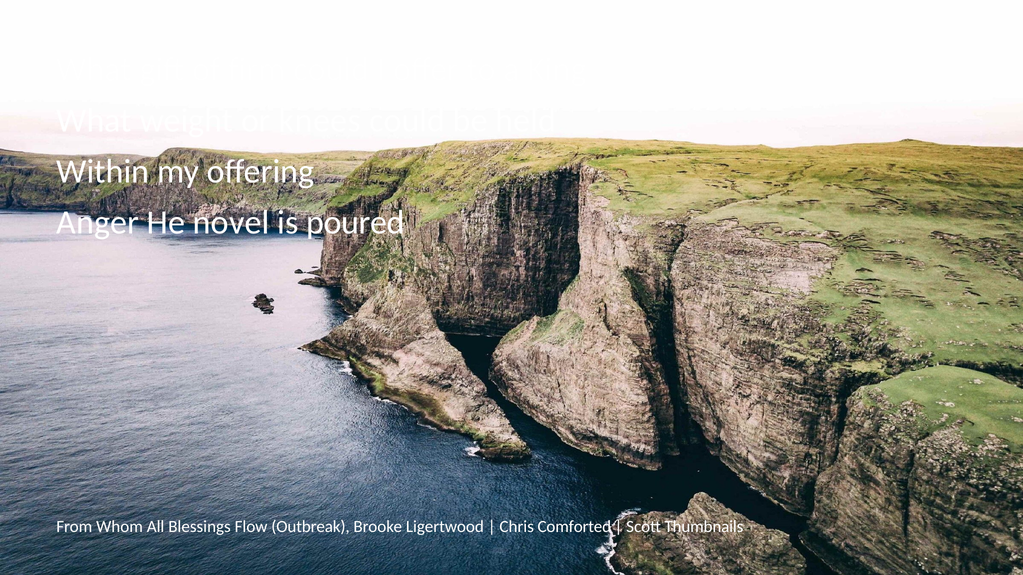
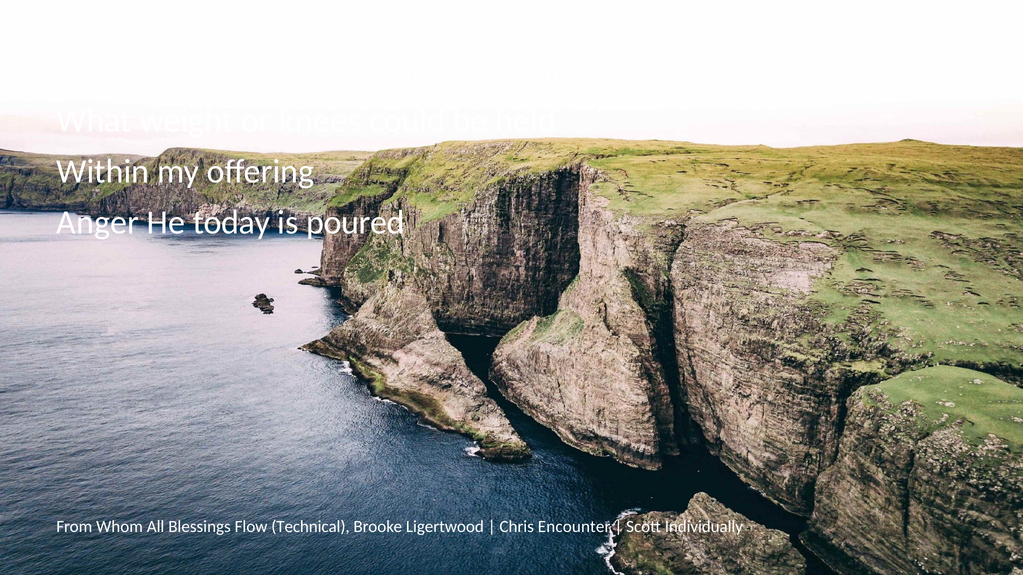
novel: novel -> today
Outbreak: Outbreak -> Technical
Comforted: Comforted -> Encounter
Thumbnails: Thumbnails -> Individually
